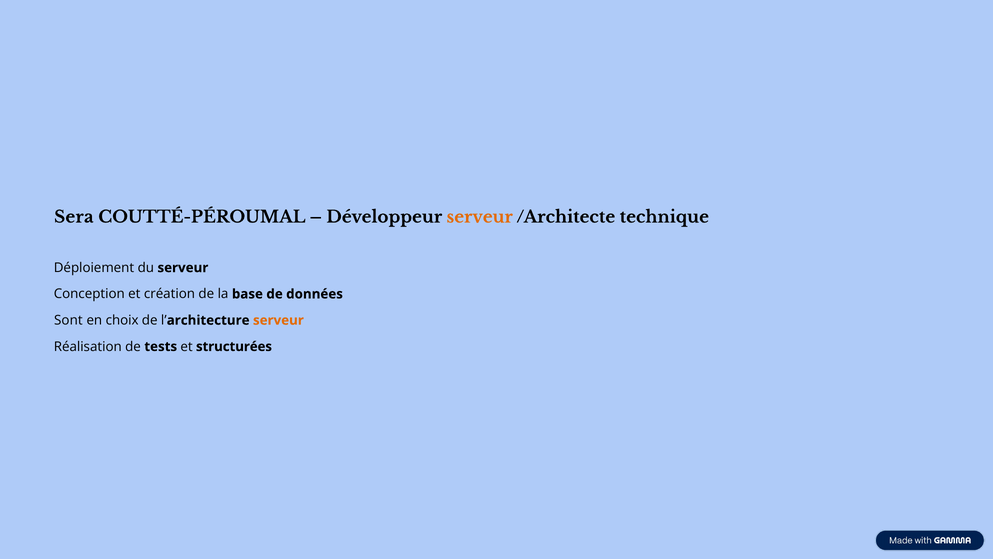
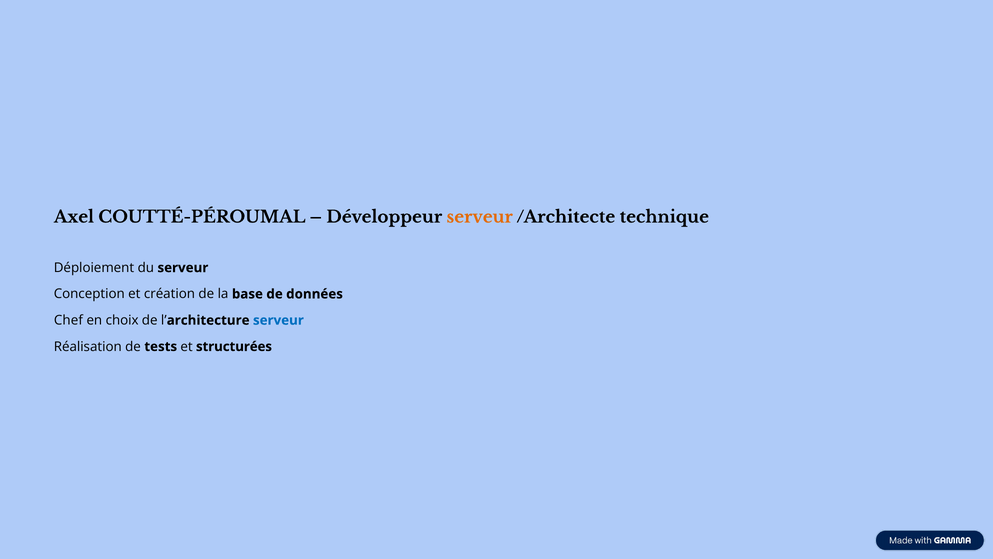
Sera: Sera -> Axel
Sont: Sont -> Chef
serveur at (278, 320) colour: orange -> blue
